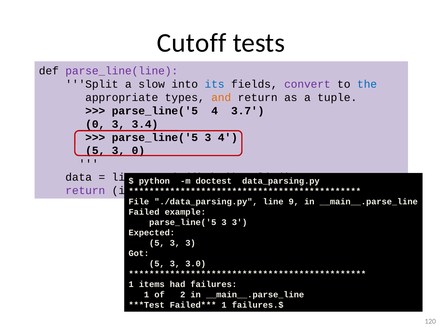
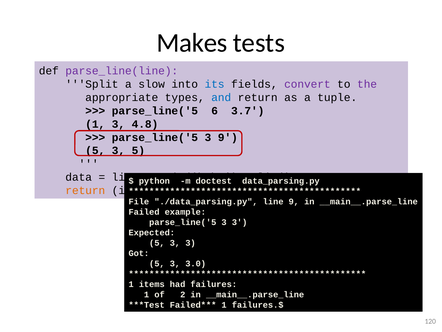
Cutoff: Cutoff -> Makes
the colour: blue -> purple
and colour: orange -> blue
parse_line('5 4: 4 -> 6
0 at (95, 124): 0 -> 1
3.4: 3.4 -> 4.8
3 4: 4 -> 9
3 0: 0 -> 5
return at (85, 190) colour: purple -> orange
